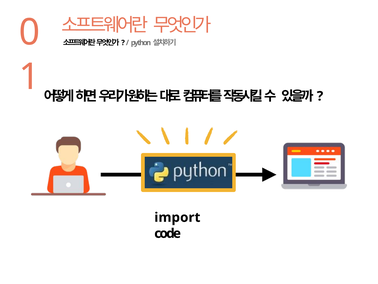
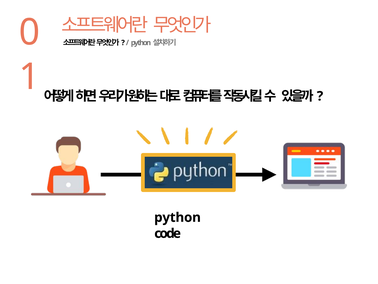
import at (177, 217): import -> python
